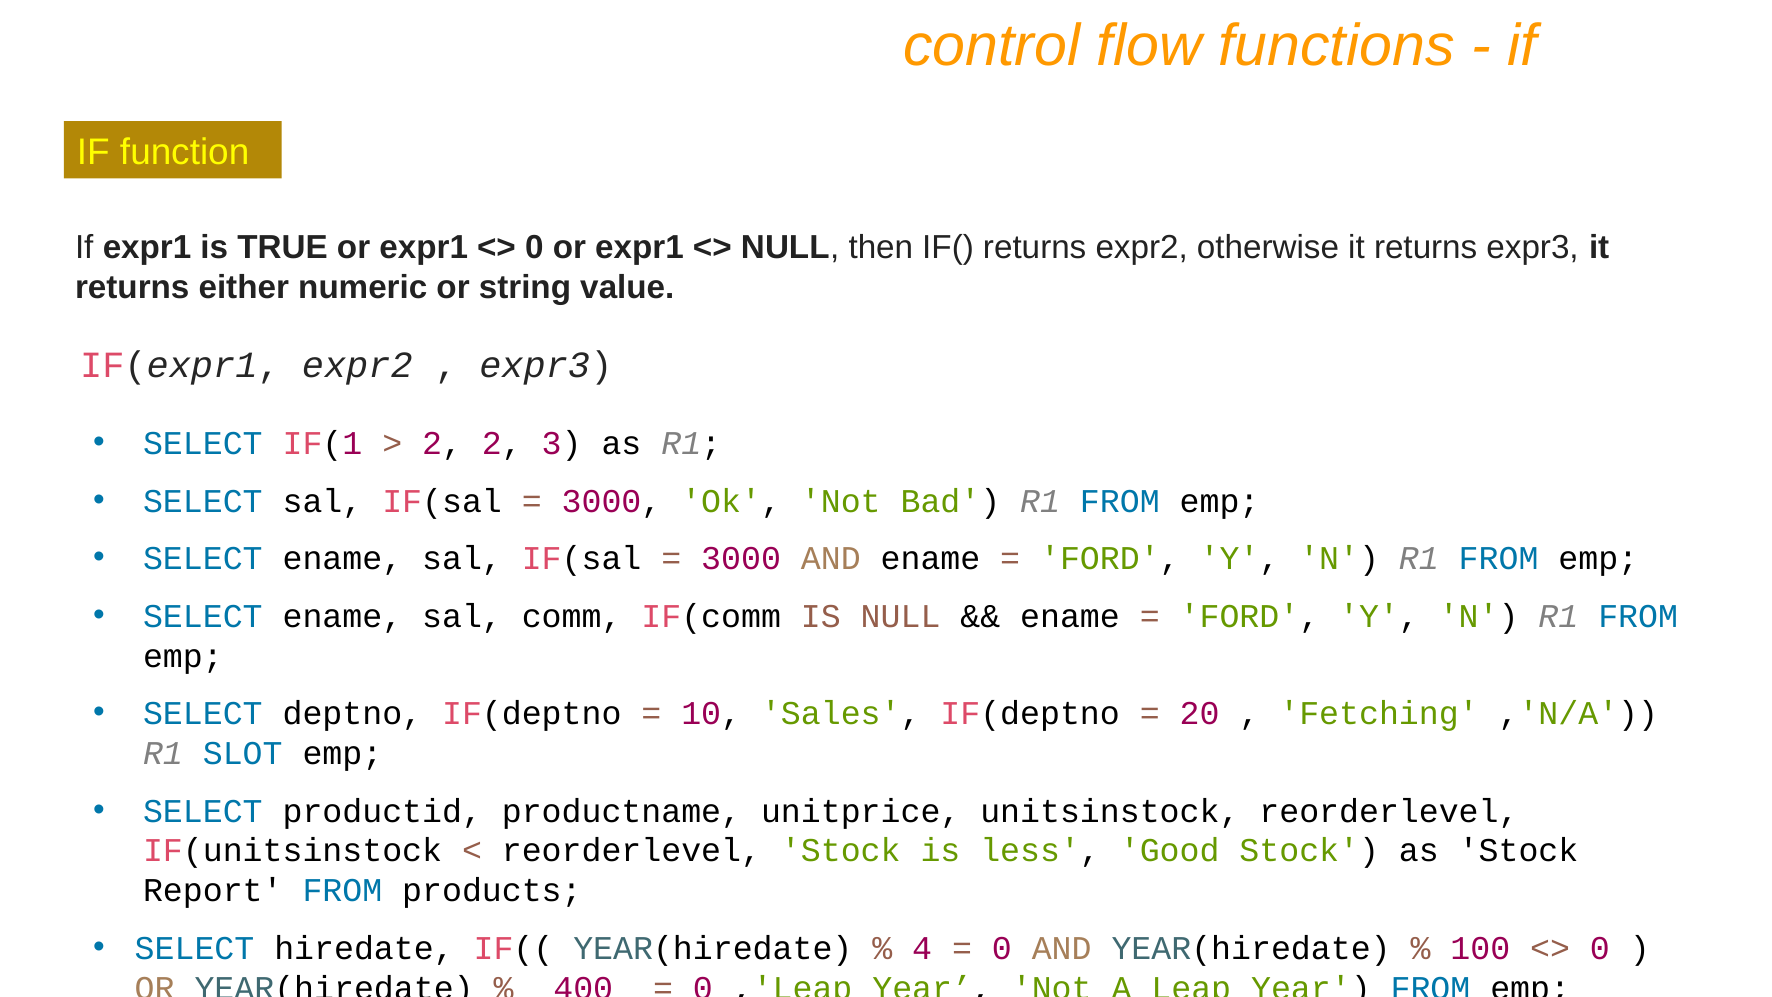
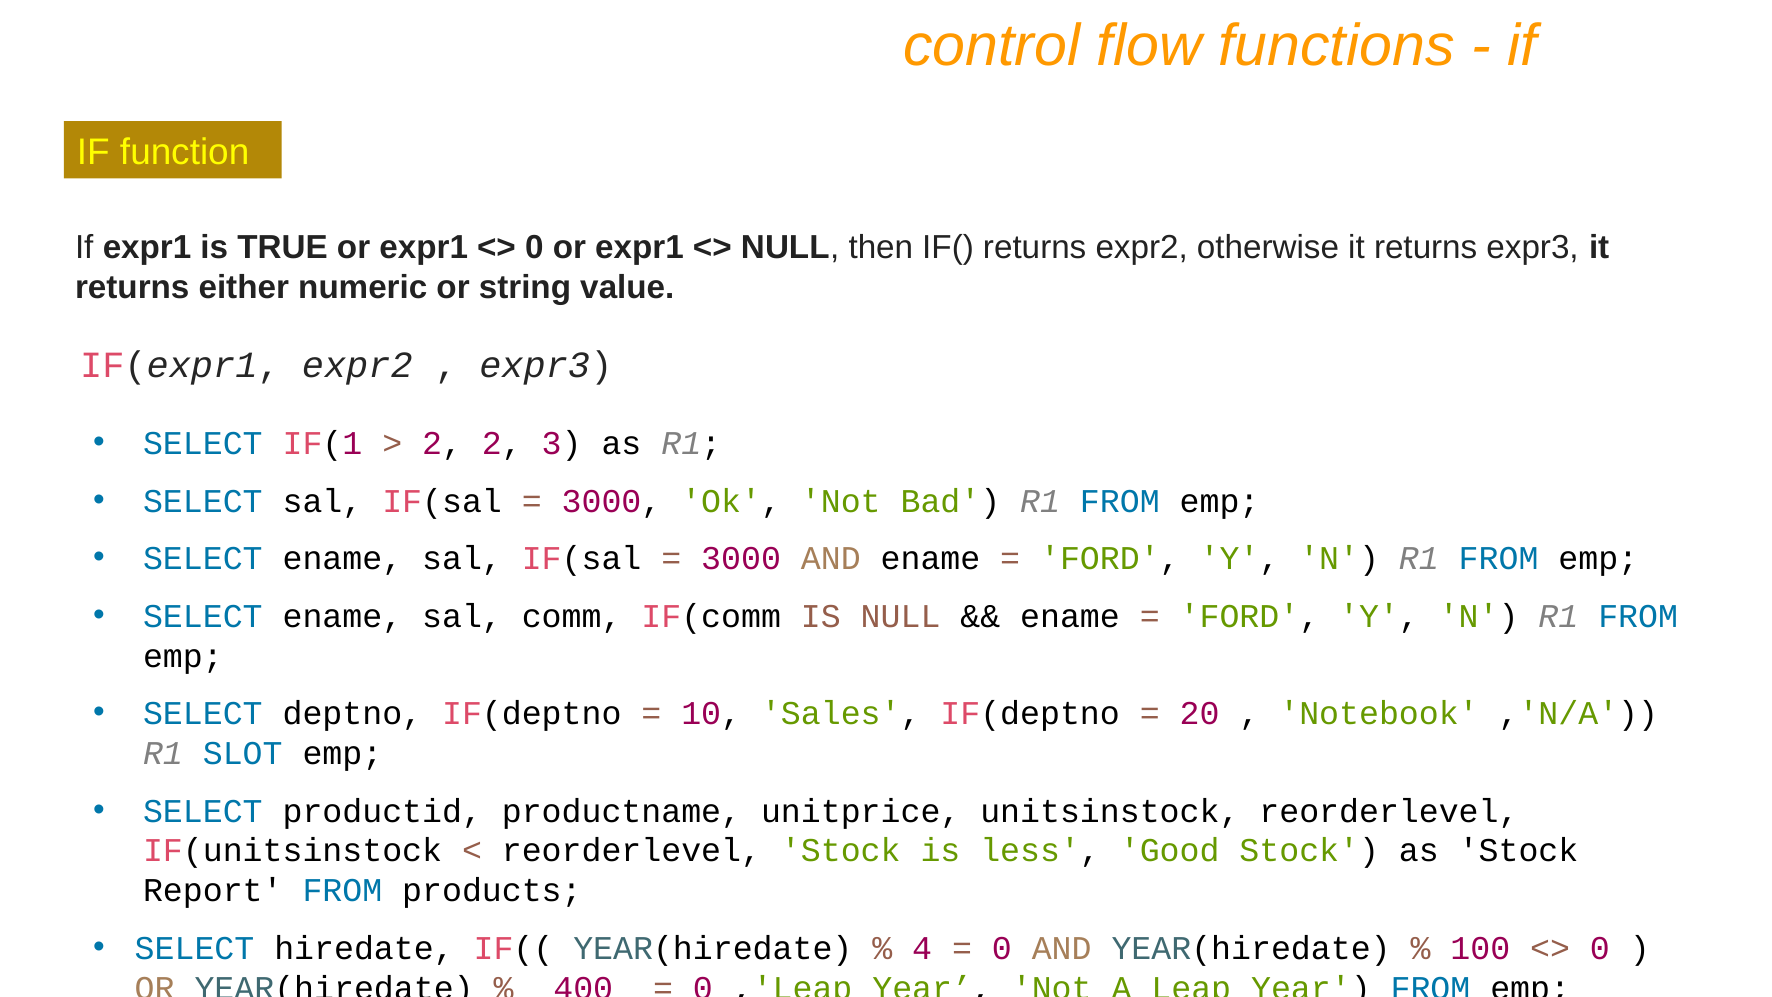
Fetching: Fetching -> Notebook
